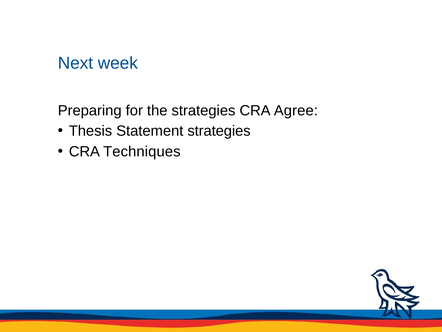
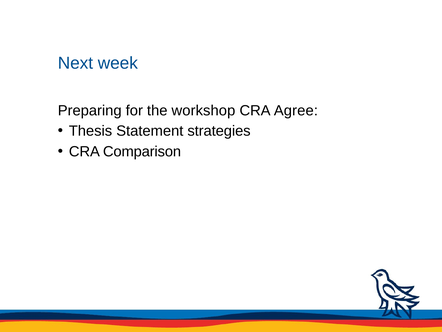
the strategies: strategies -> workshop
Techniques: Techniques -> Comparison
